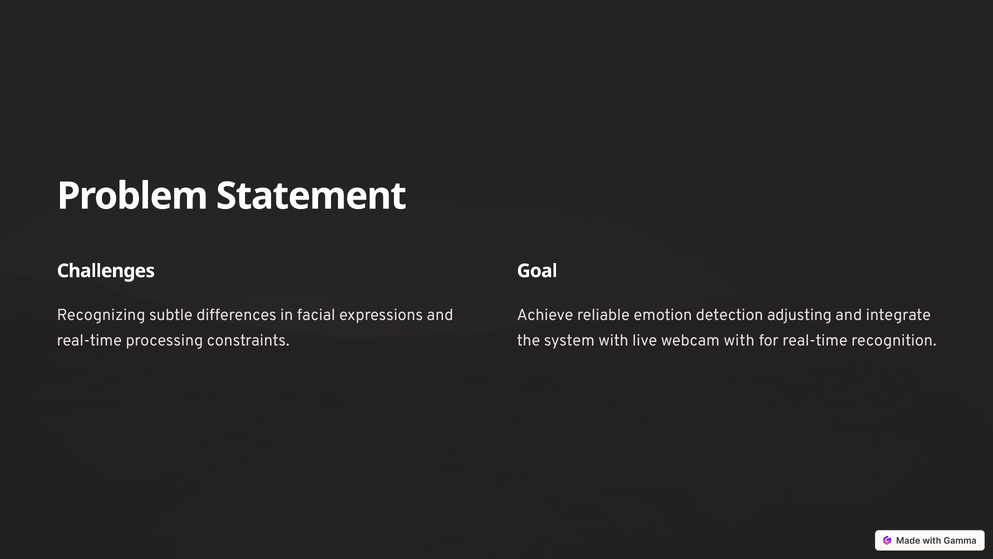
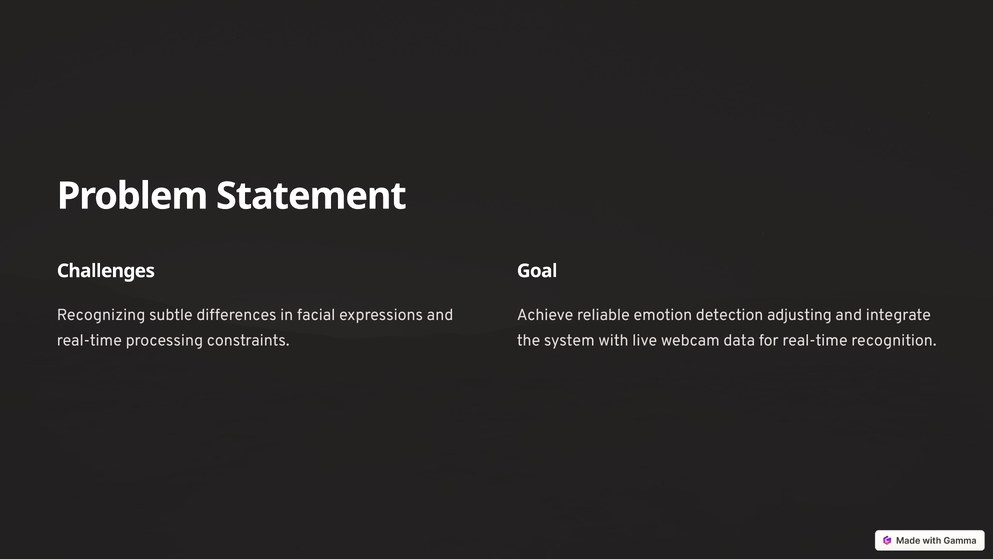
webcam with: with -> data
